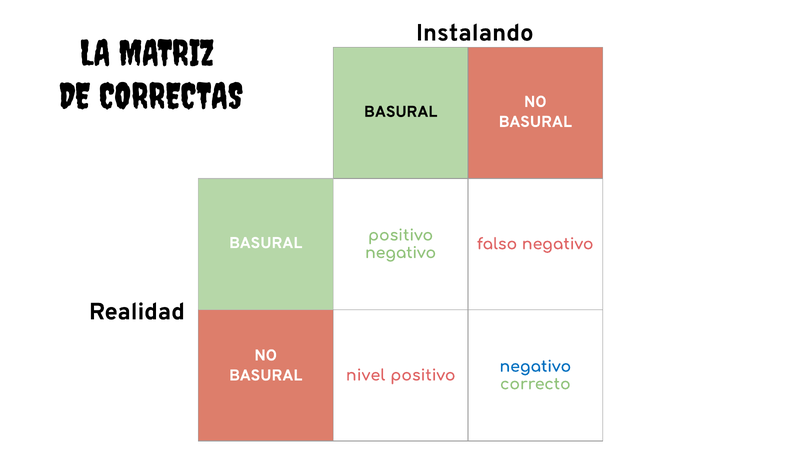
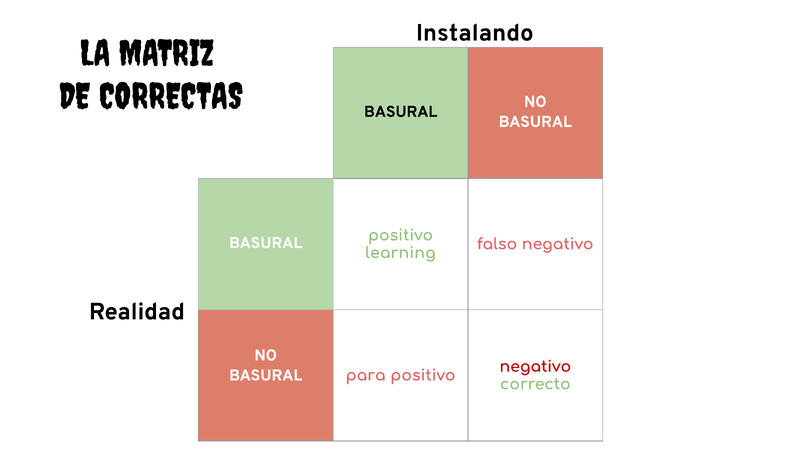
negativo at (401, 253): negativo -> learning
negativo at (535, 367) colour: blue -> red
nivel: nivel -> para
